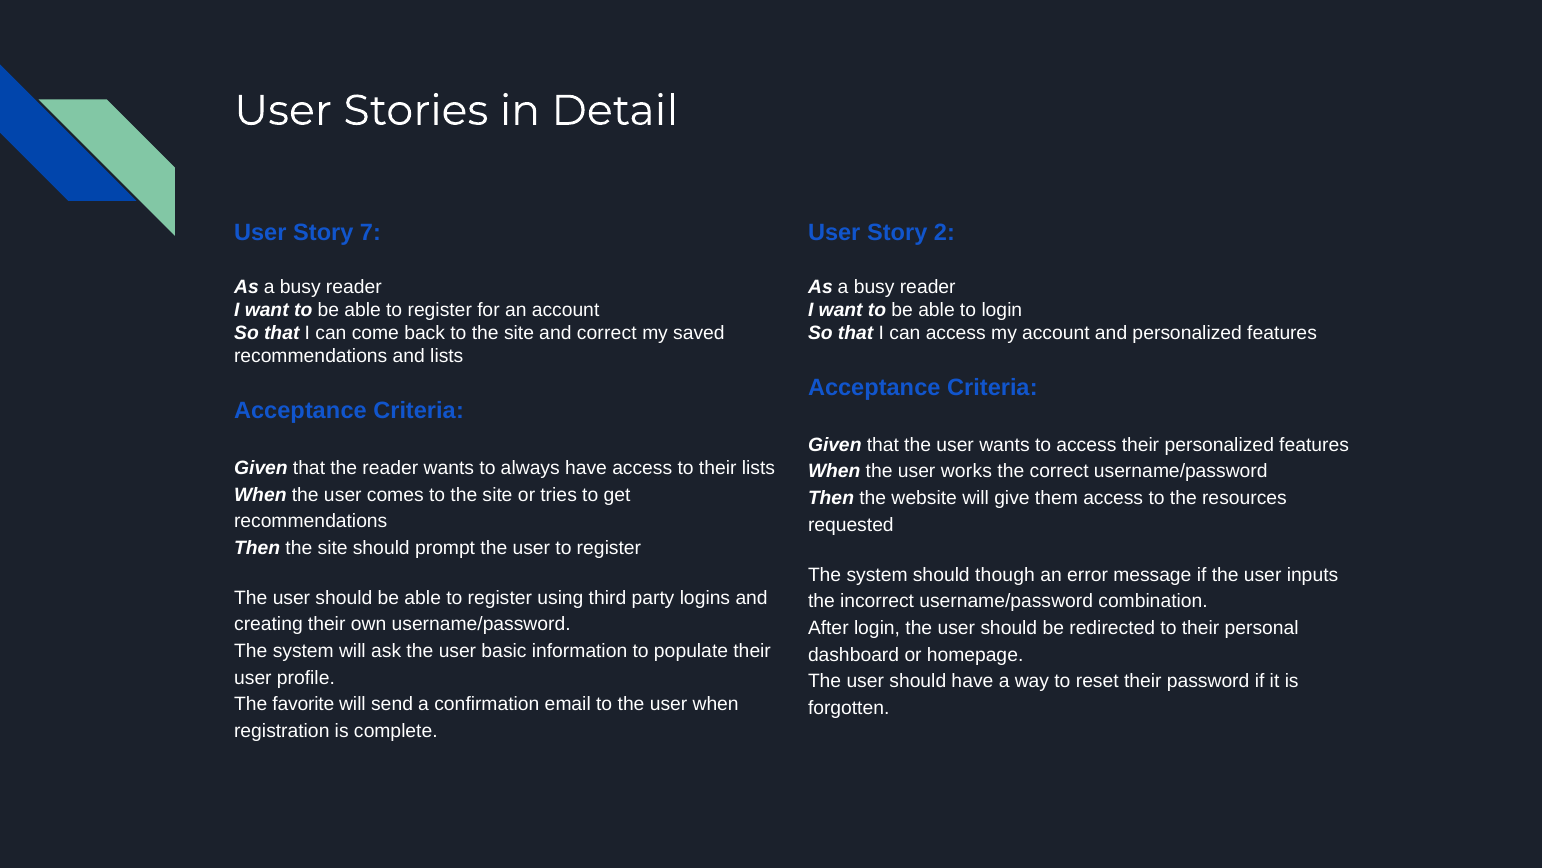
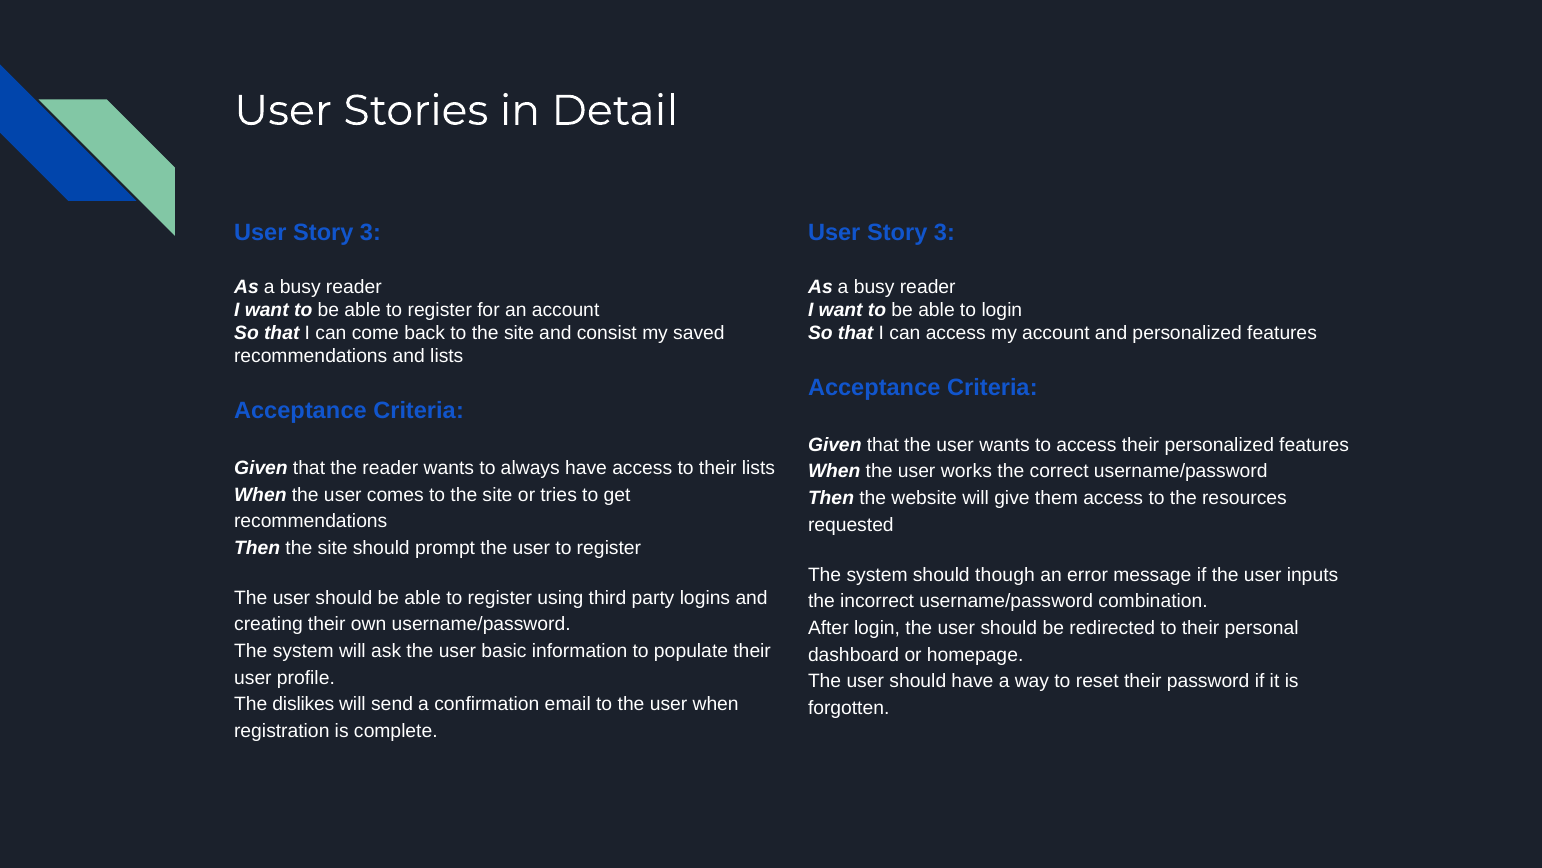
7 at (370, 233): 7 -> 3
2 at (944, 233): 2 -> 3
and correct: correct -> consist
favorite: favorite -> dislikes
